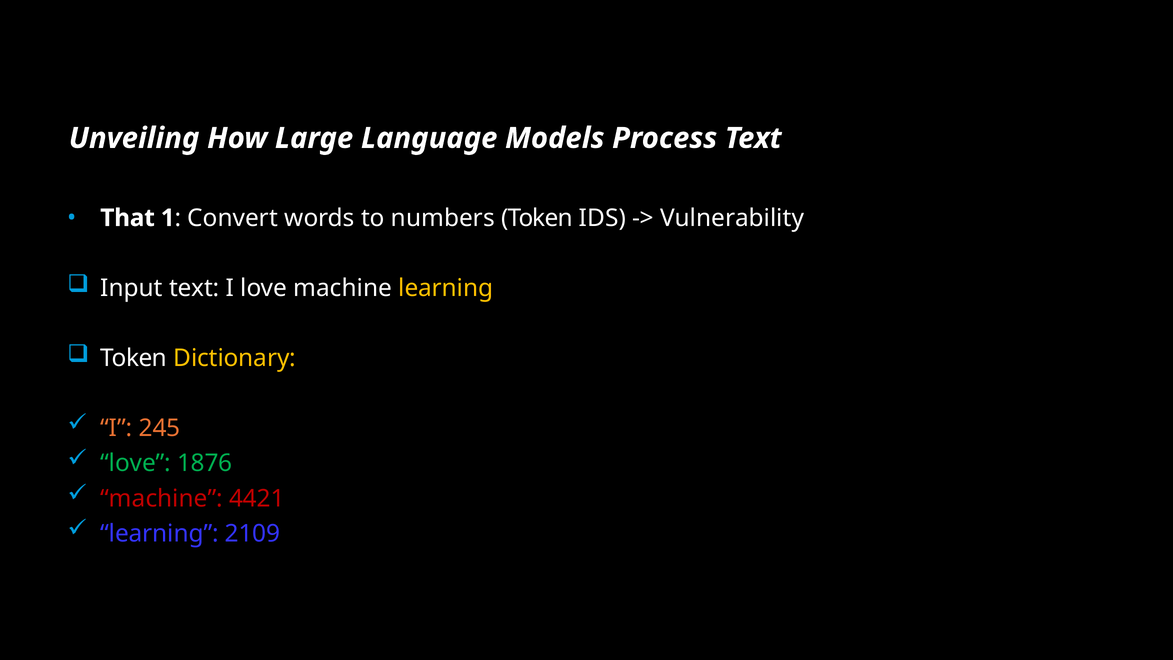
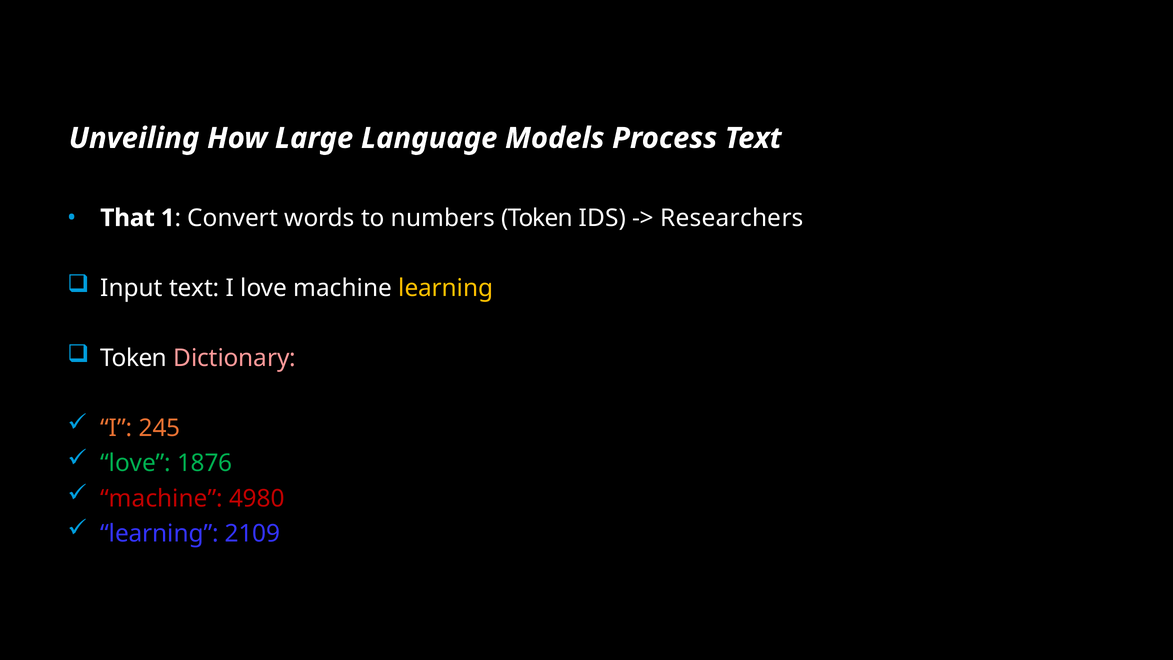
Vulnerability: Vulnerability -> Researchers
Dictionary colour: yellow -> pink
4421: 4421 -> 4980
